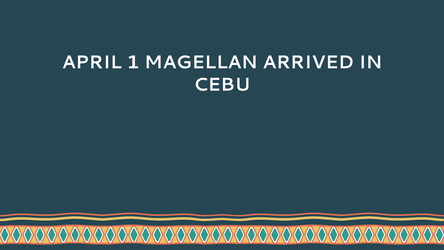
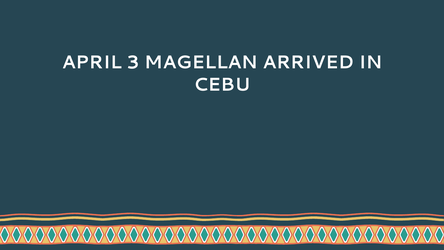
1: 1 -> 3
